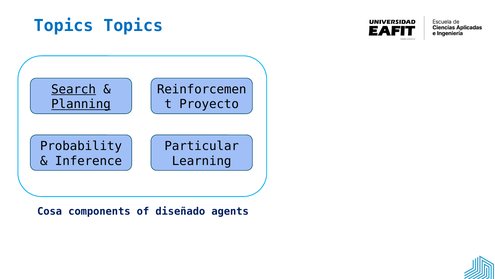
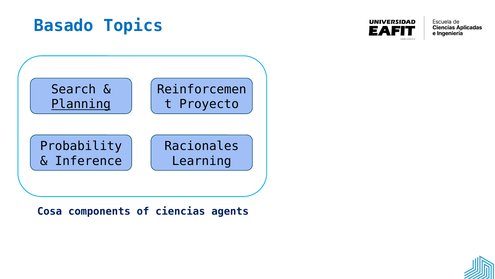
Topics at (64, 26): Topics -> Basado
Search underline: present -> none
Particular: Particular -> Racionales
diseñado: diseñado -> ciencias
